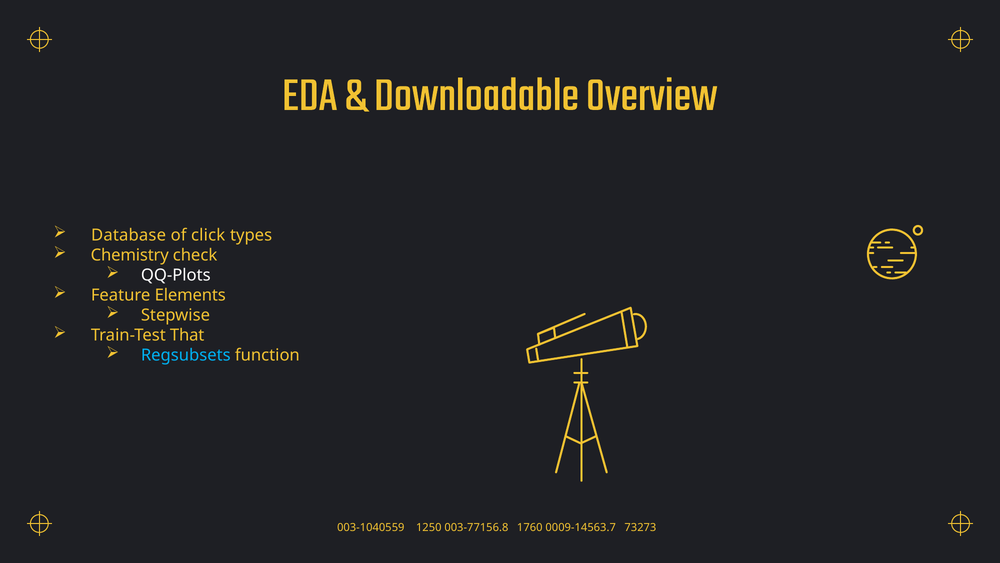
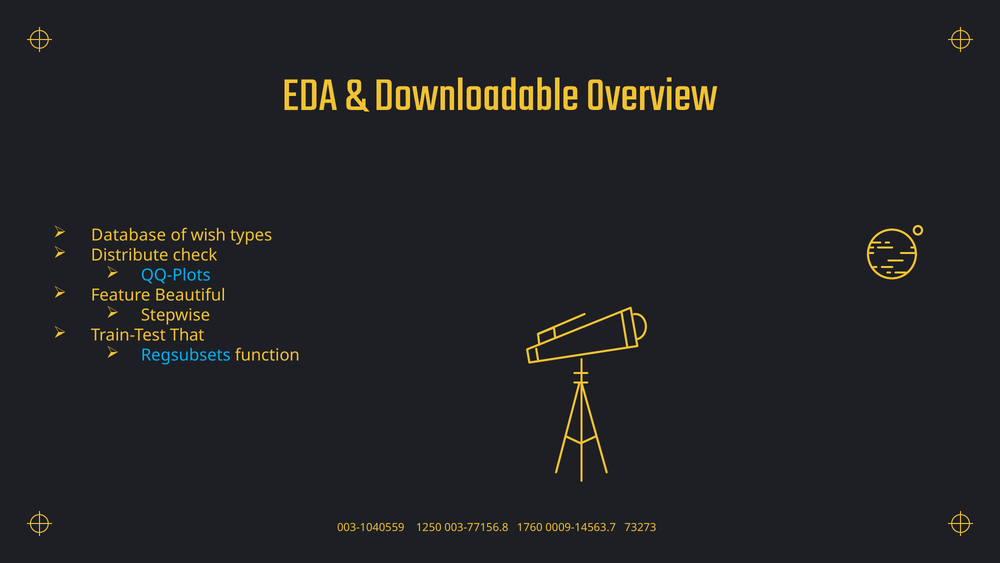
click: click -> wish
Chemistry: Chemistry -> Distribute
QQ-Plots colour: white -> light blue
Elements: Elements -> Beautiful
